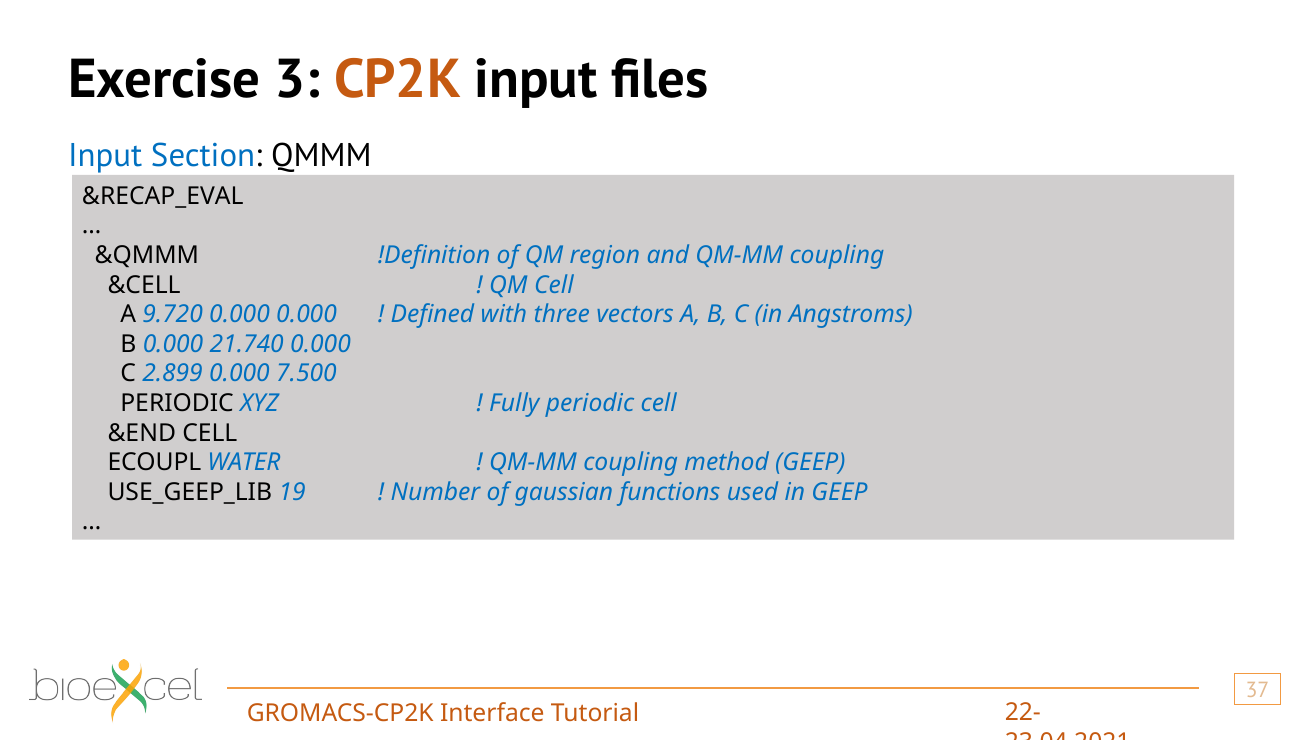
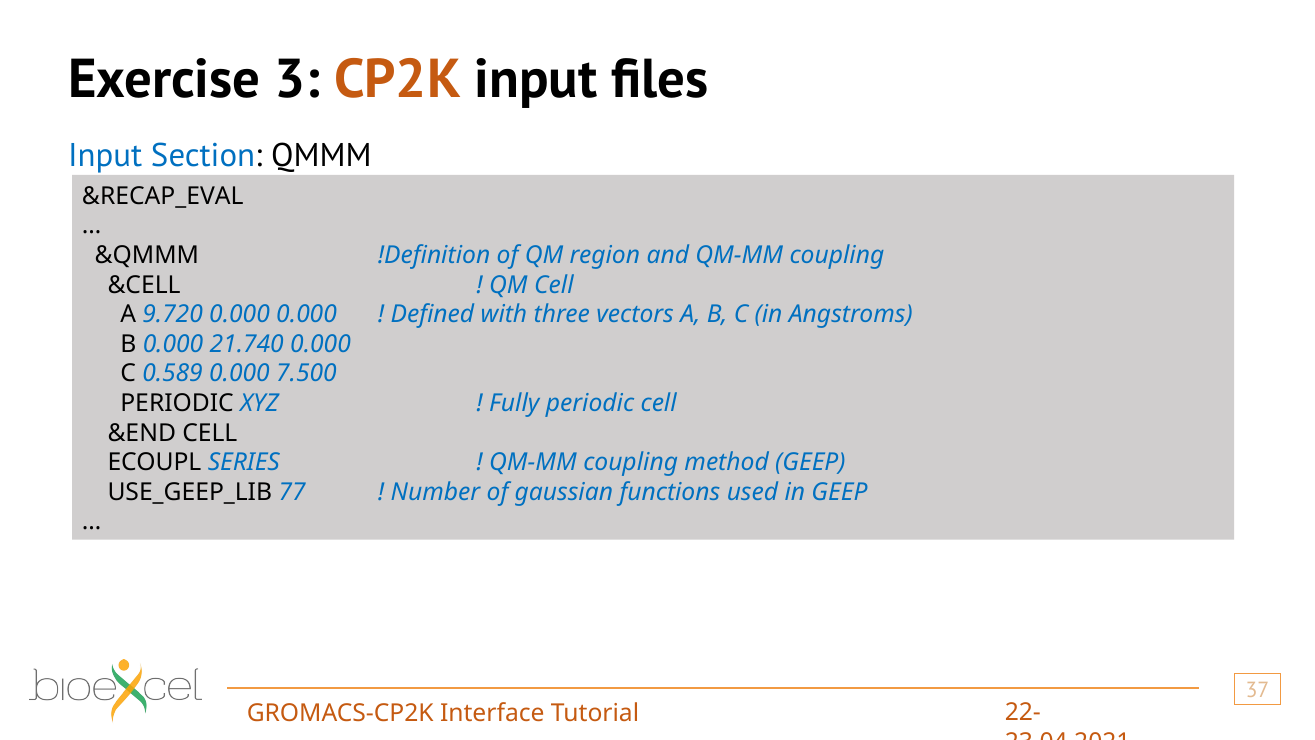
2.899: 2.899 -> 0.589
WATER: WATER -> SERIES
19: 19 -> 77
